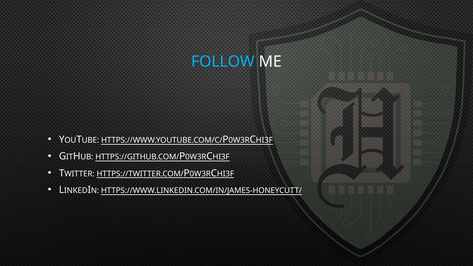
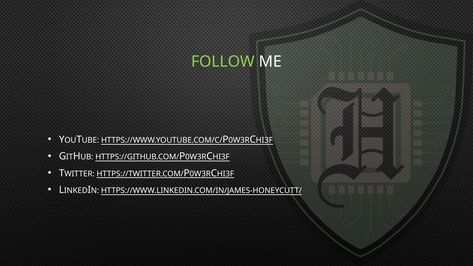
FOLLOW colour: light blue -> light green
